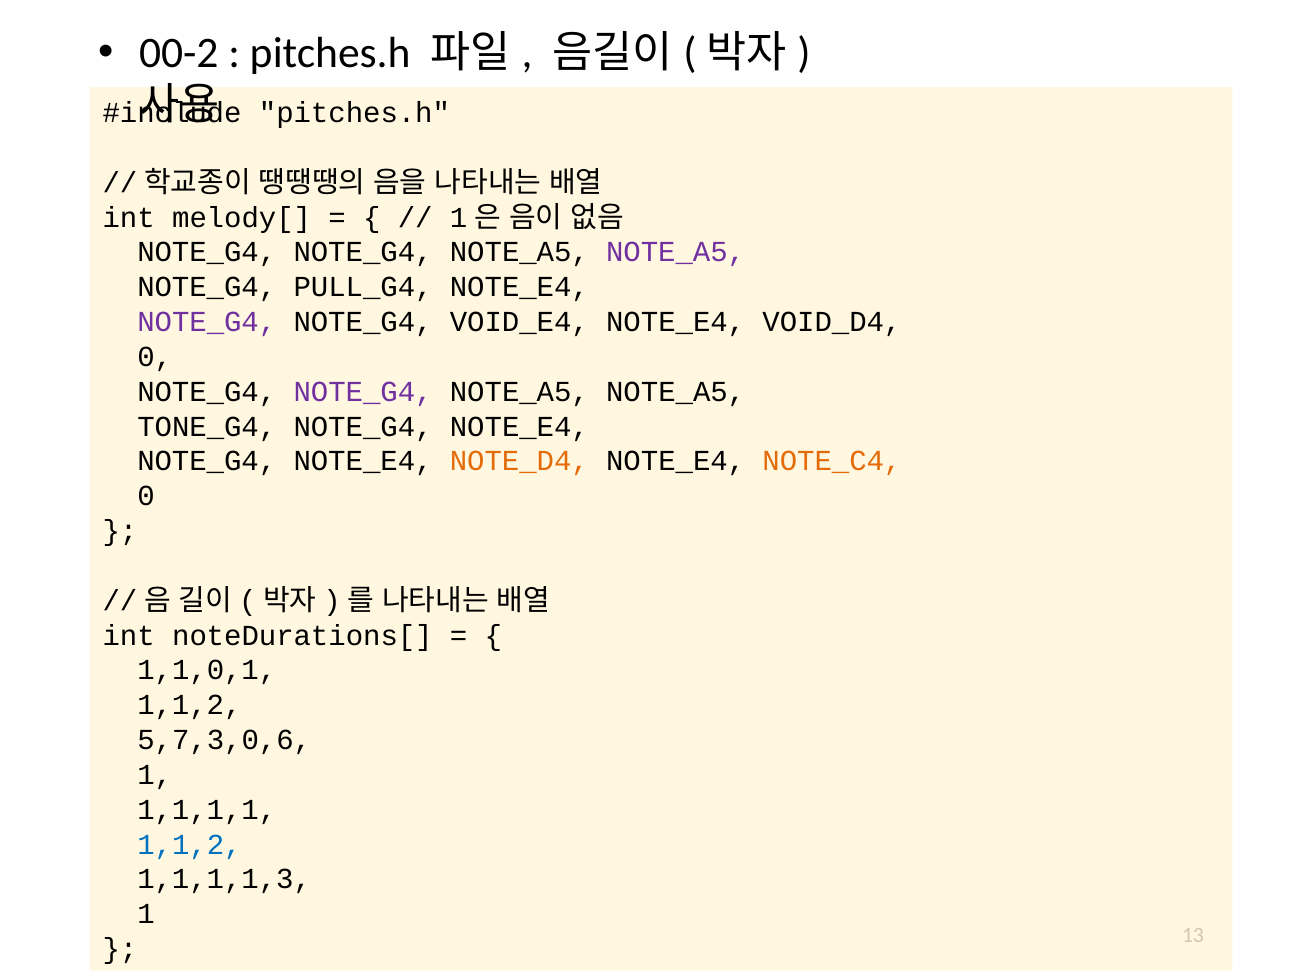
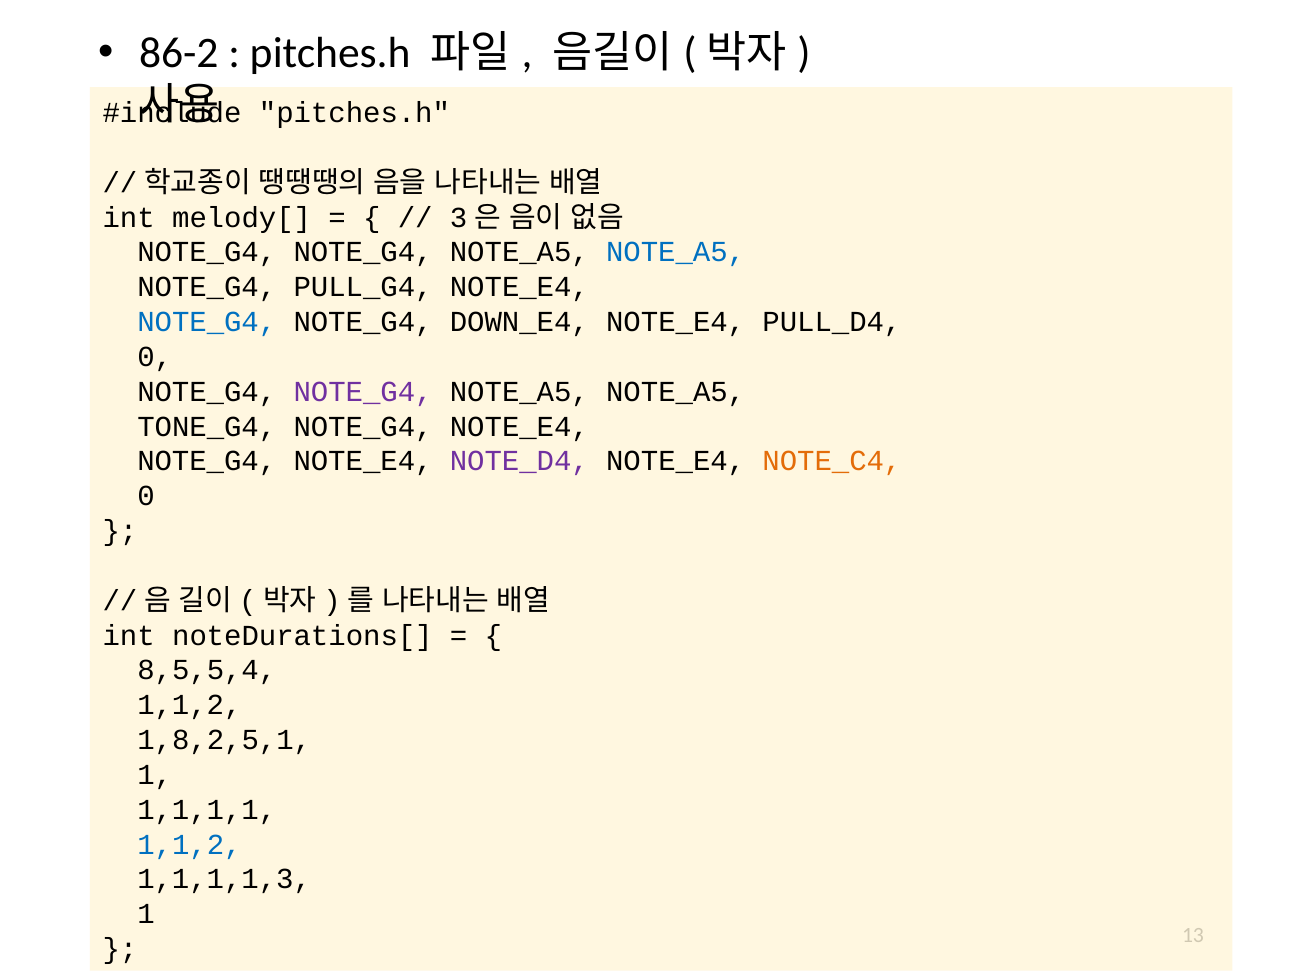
00-2: 00-2 -> 86-2
1 at (459, 218): 1 -> 3
NOTE_A5 at (676, 252) colour: purple -> blue
NOTE_G4 at (207, 322) colour: purple -> blue
VOID_E4: VOID_E4 -> DOWN_E4
VOID_D4: VOID_D4 -> PULL_D4
NOTE_D4 colour: orange -> purple
1,1,0,1: 1,1,0,1 -> 8,5,5,4
5,7,3,0,6: 5,7,3,0,6 -> 1,8,2,5,1
